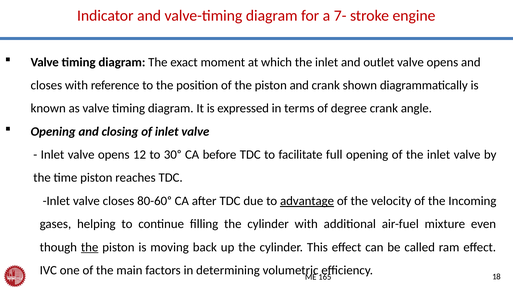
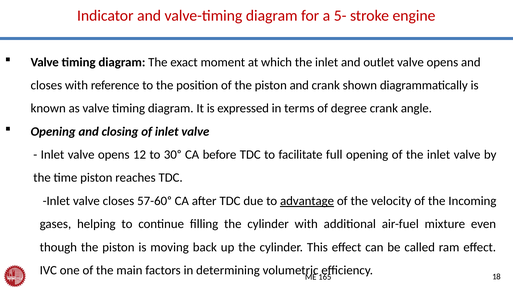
7-: 7- -> 5-
80-60ᵒ: 80-60ᵒ -> 57-60ᵒ
the at (90, 248) underline: present -> none
